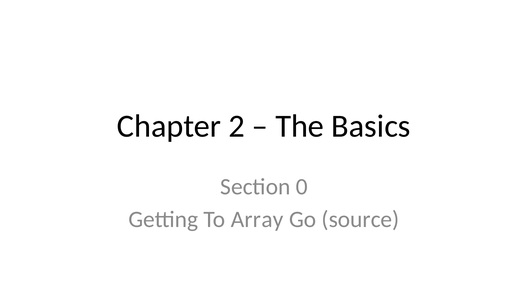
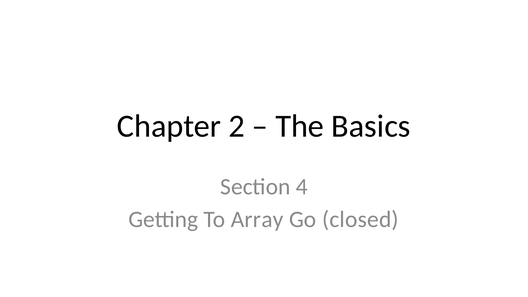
0: 0 -> 4
source: source -> closed
